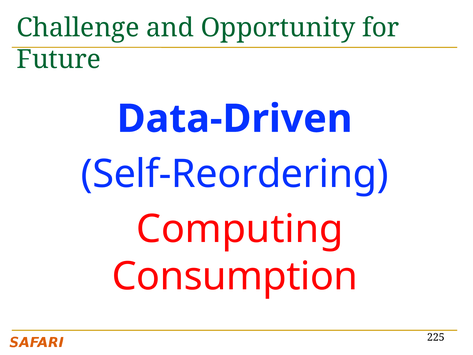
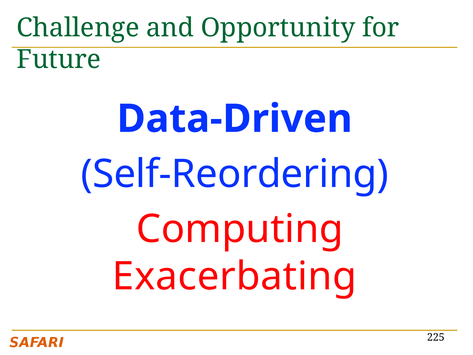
Consumption: Consumption -> Exacerbating
